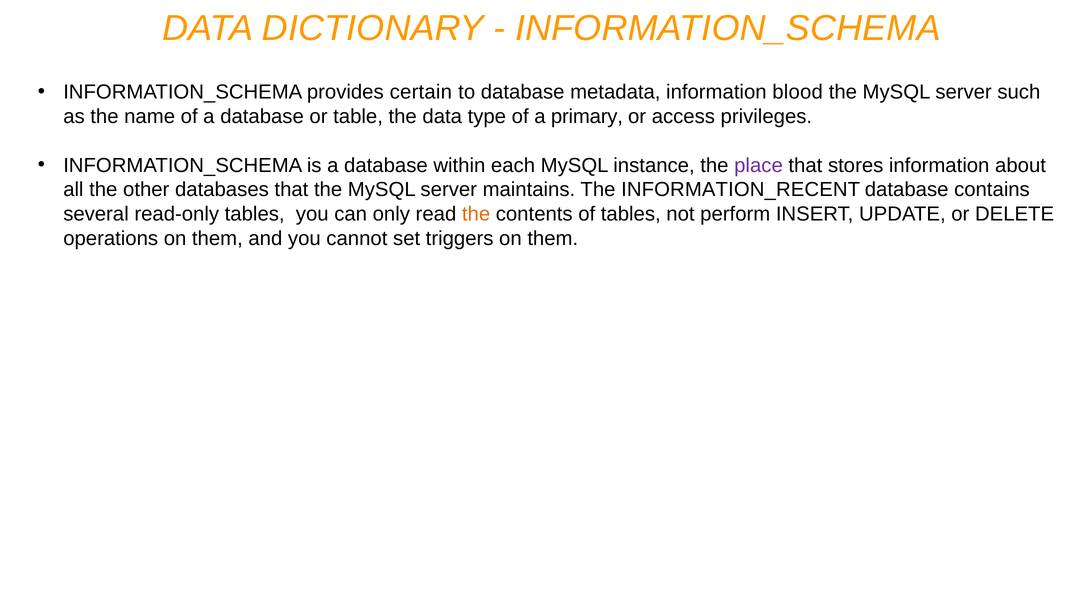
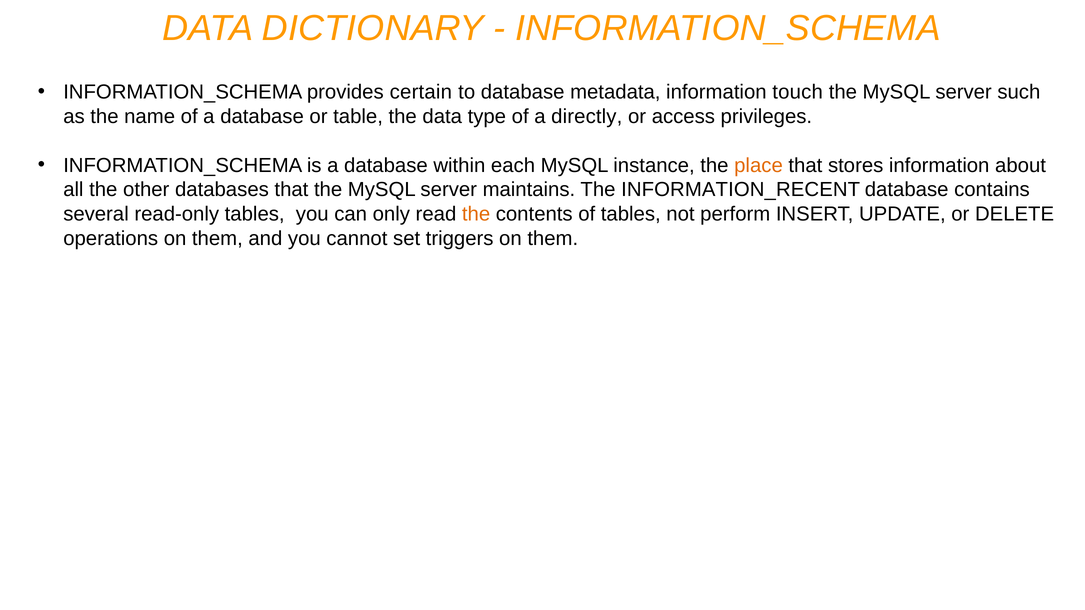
blood: blood -> touch
primary: primary -> directly
place colour: purple -> orange
